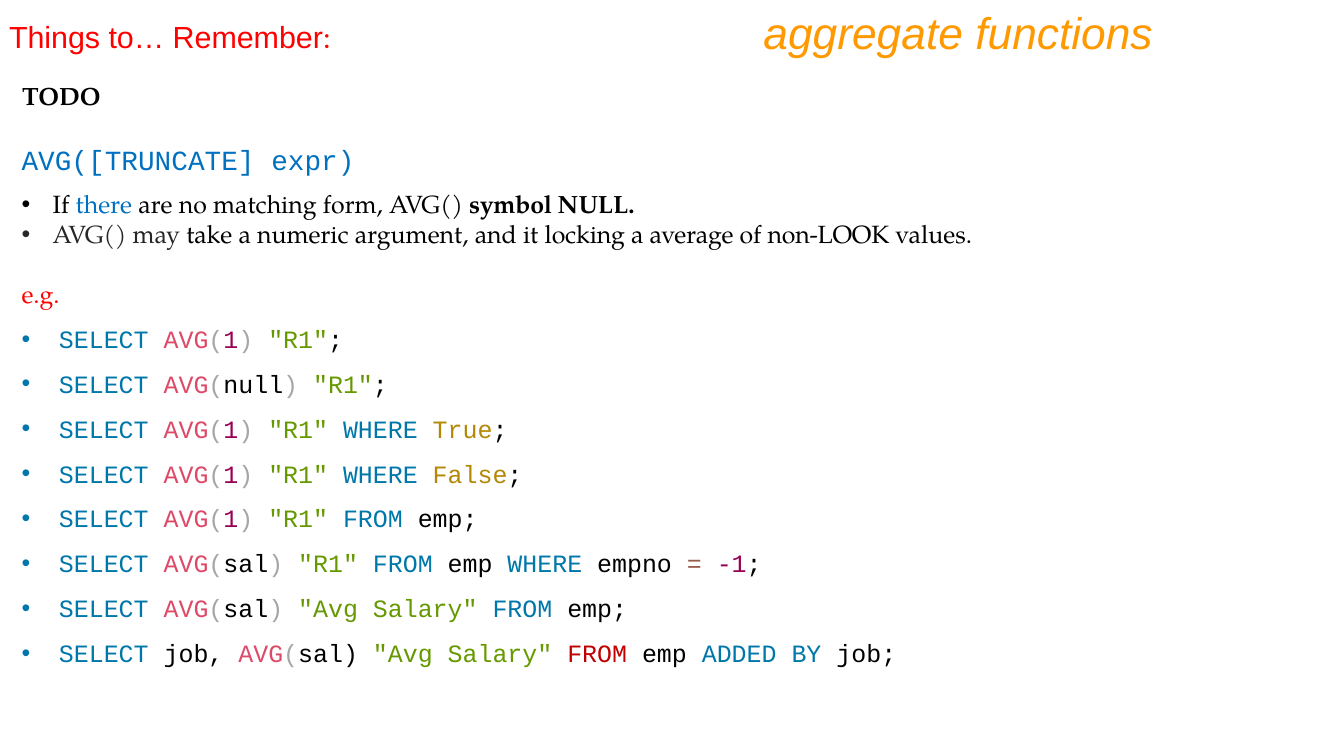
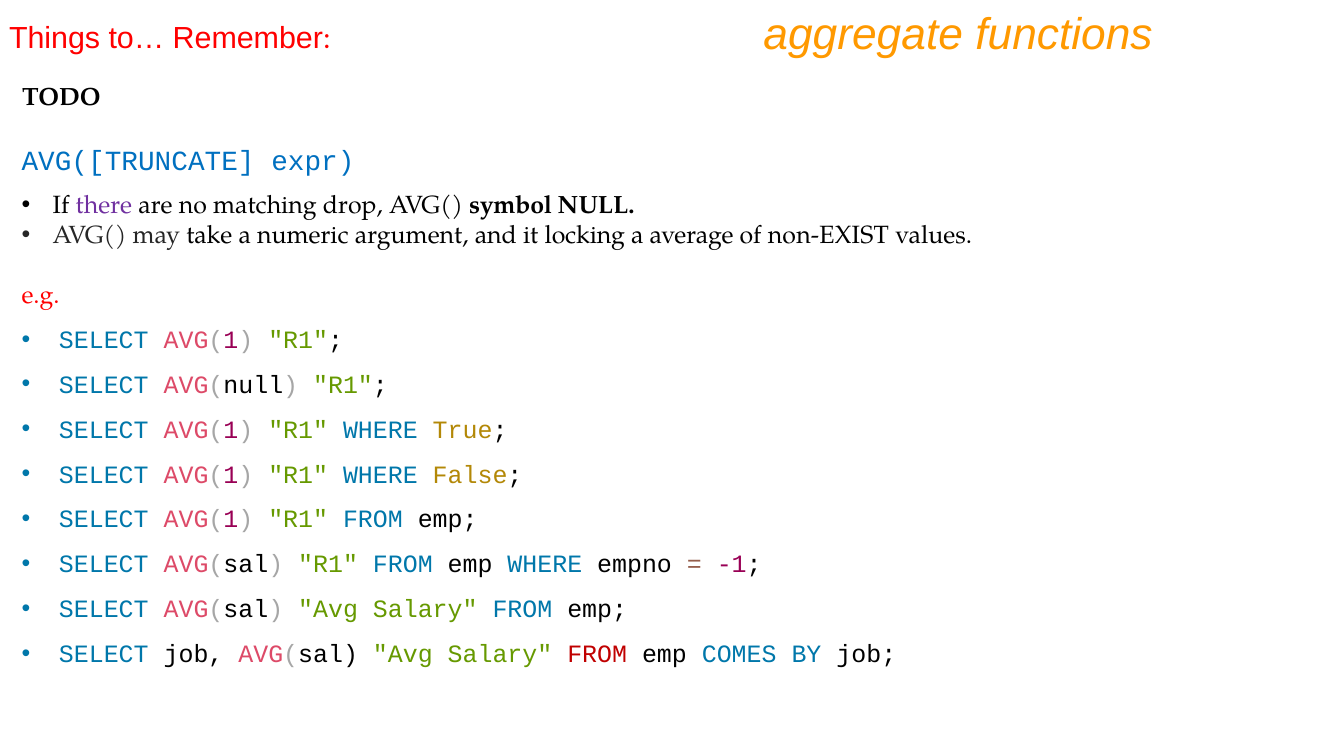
there colour: blue -> purple
form: form -> drop
non-LOOK: non-LOOK -> non-EXIST
ADDED: ADDED -> COMES
